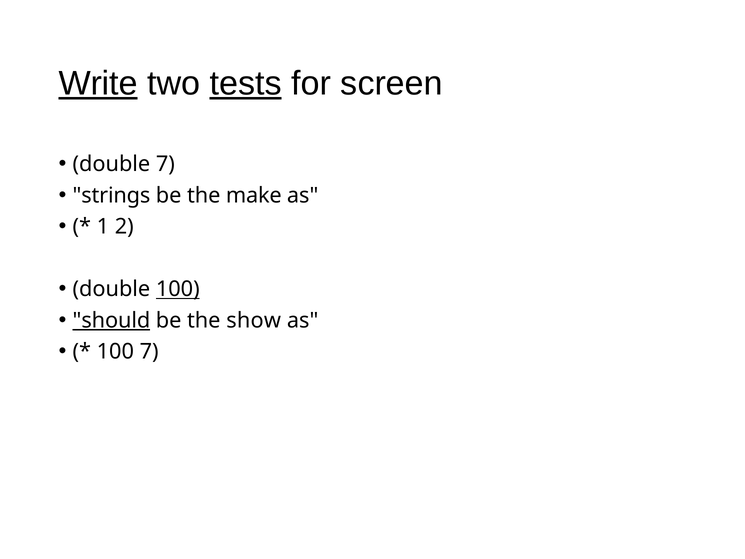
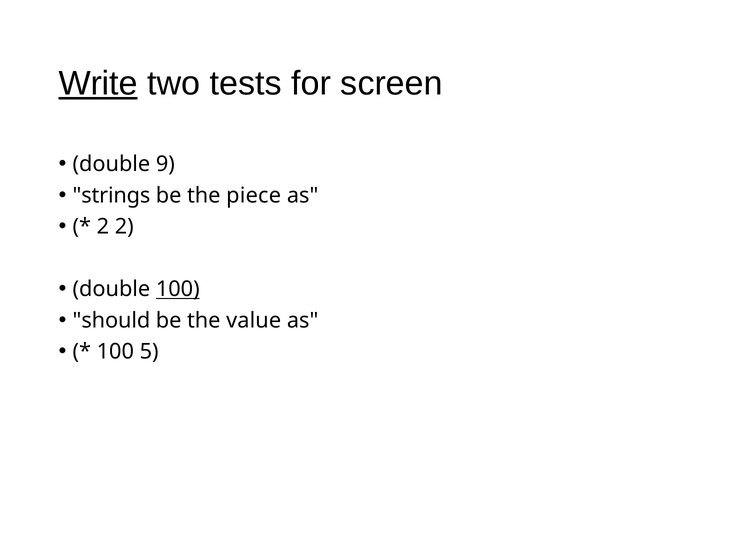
tests underline: present -> none
double 7: 7 -> 9
make: make -> piece
1 at (103, 227): 1 -> 2
should underline: present -> none
show: show -> value
100 7: 7 -> 5
